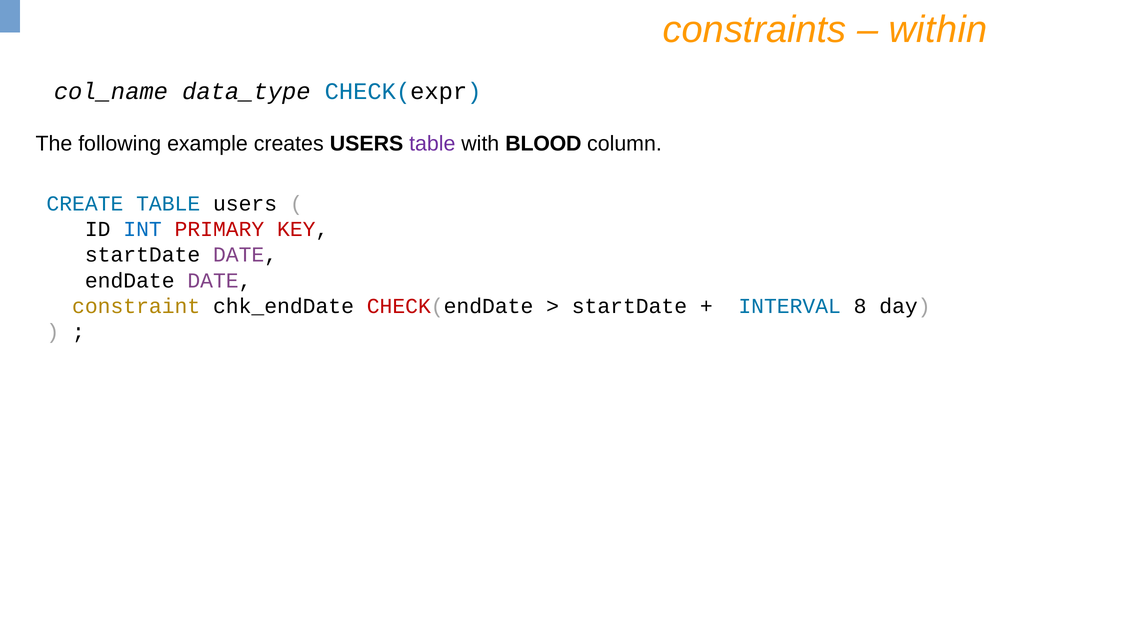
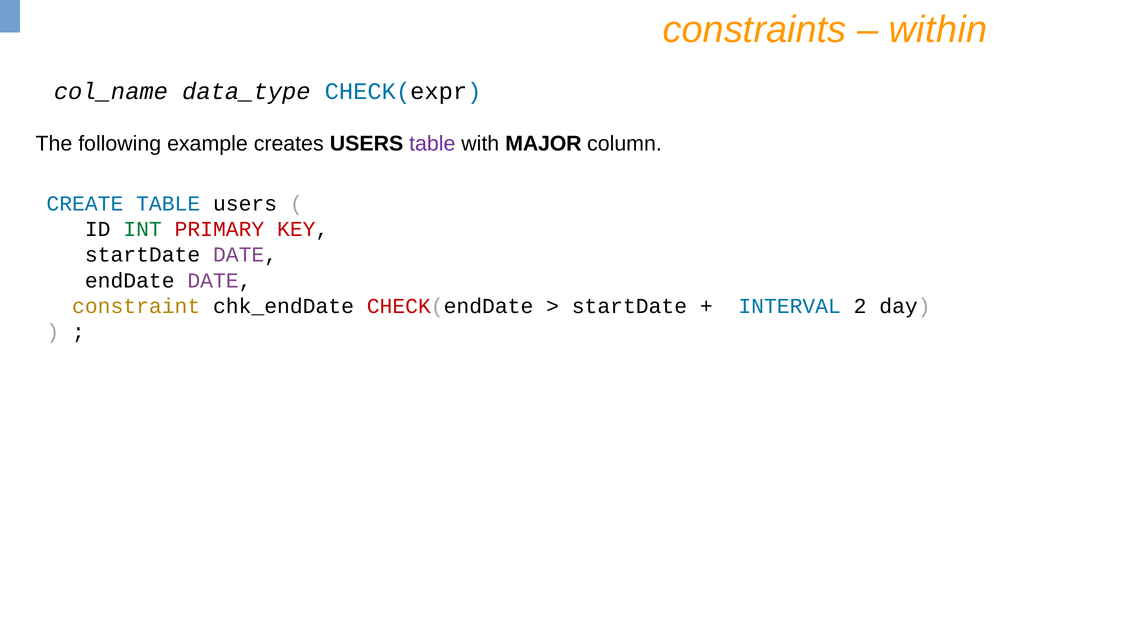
BLOOD: BLOOD -> MAJOR
INT colour: blue -> green
8: 8 -> 2
